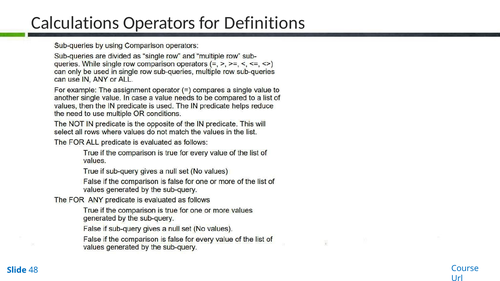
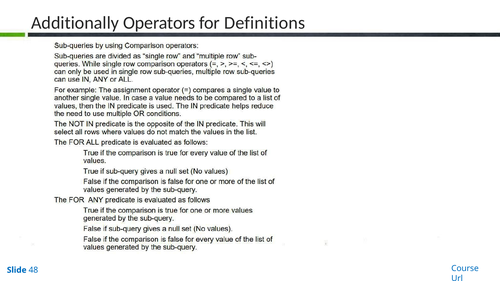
Calculations: Calculations -> Additionally
